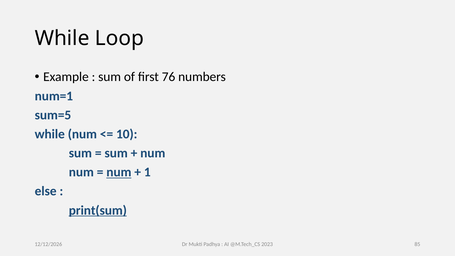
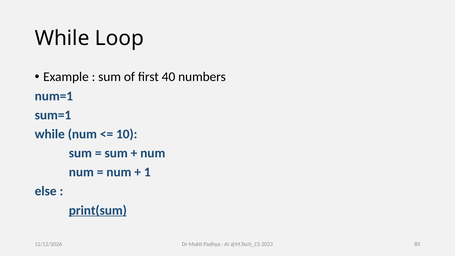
76: 76 -> 40
sum=5: sum=5 -> sum=1
num at (119, 172) underline: present -> none
